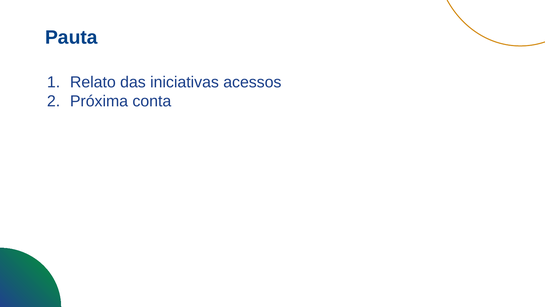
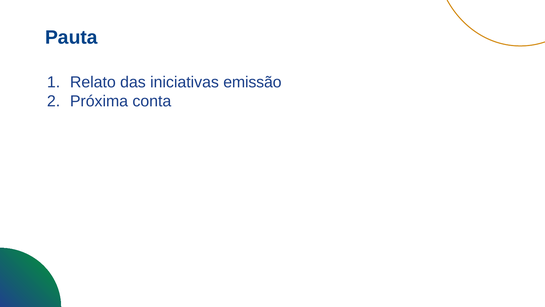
acessos: acessos -> emissão
